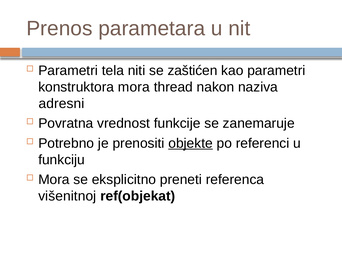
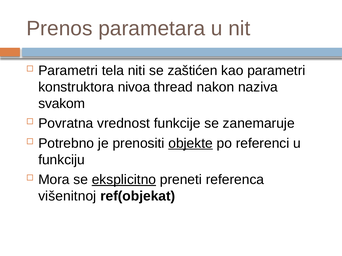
konstruktora mora: mora -> nivoa
adresni: adresni -> svakom
eksplicitno underline: none -> present
